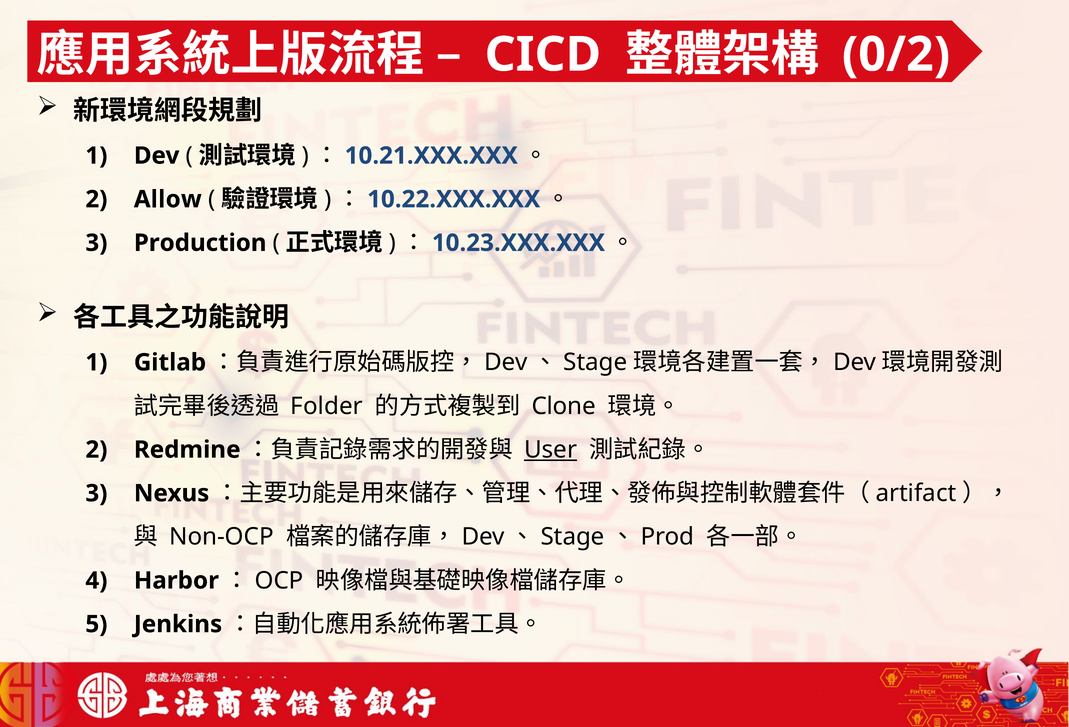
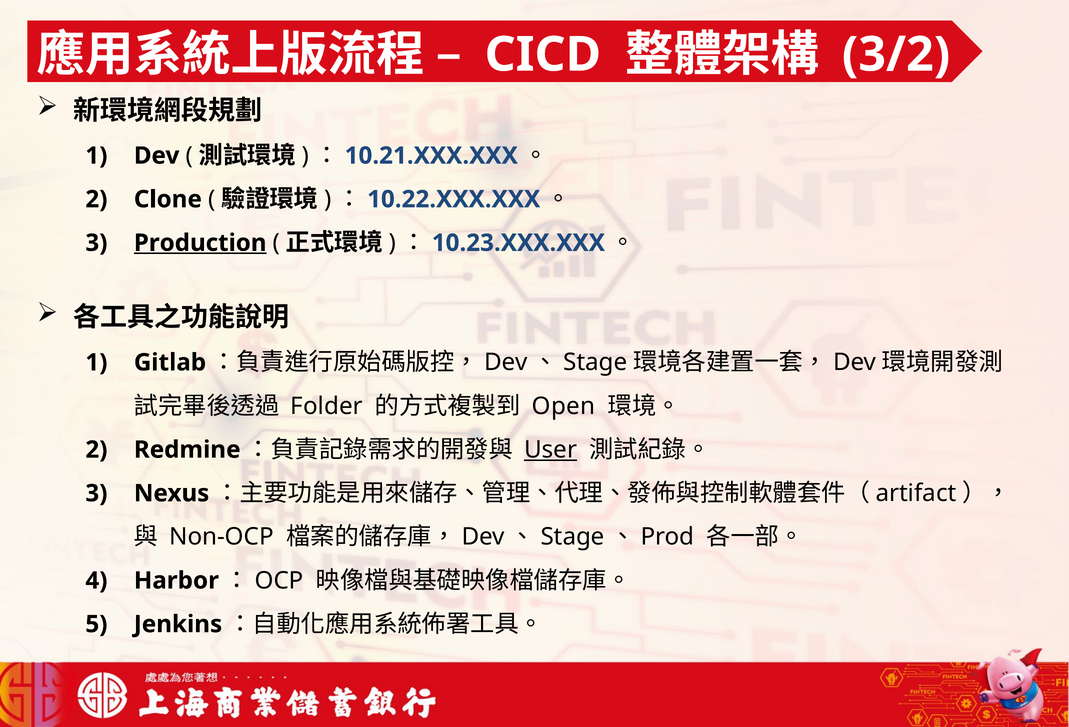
0/2: 0/2 -> 3/2
Allow: Allow -> Clone
Production underline: none -> present
Clone: Clone -> Open
